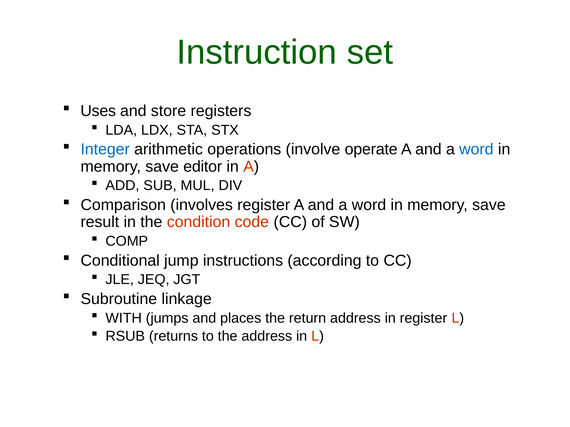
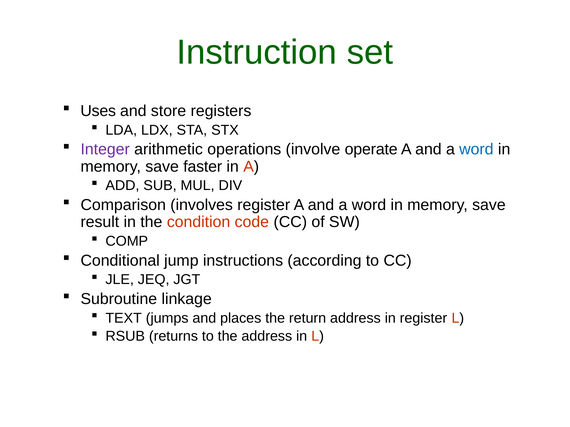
Integer colour: blue -> purple
editor: editor -> faster
WITH: WITH -> TEXT
